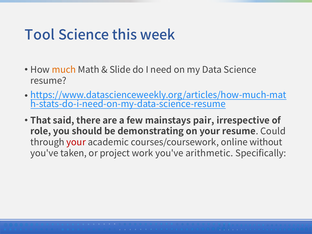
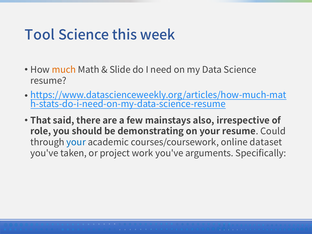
pair: pair -> also
your at (76, 142) colour: red -> blue
without: without -> dataset
arithmetic: arithmetic -> arguments
